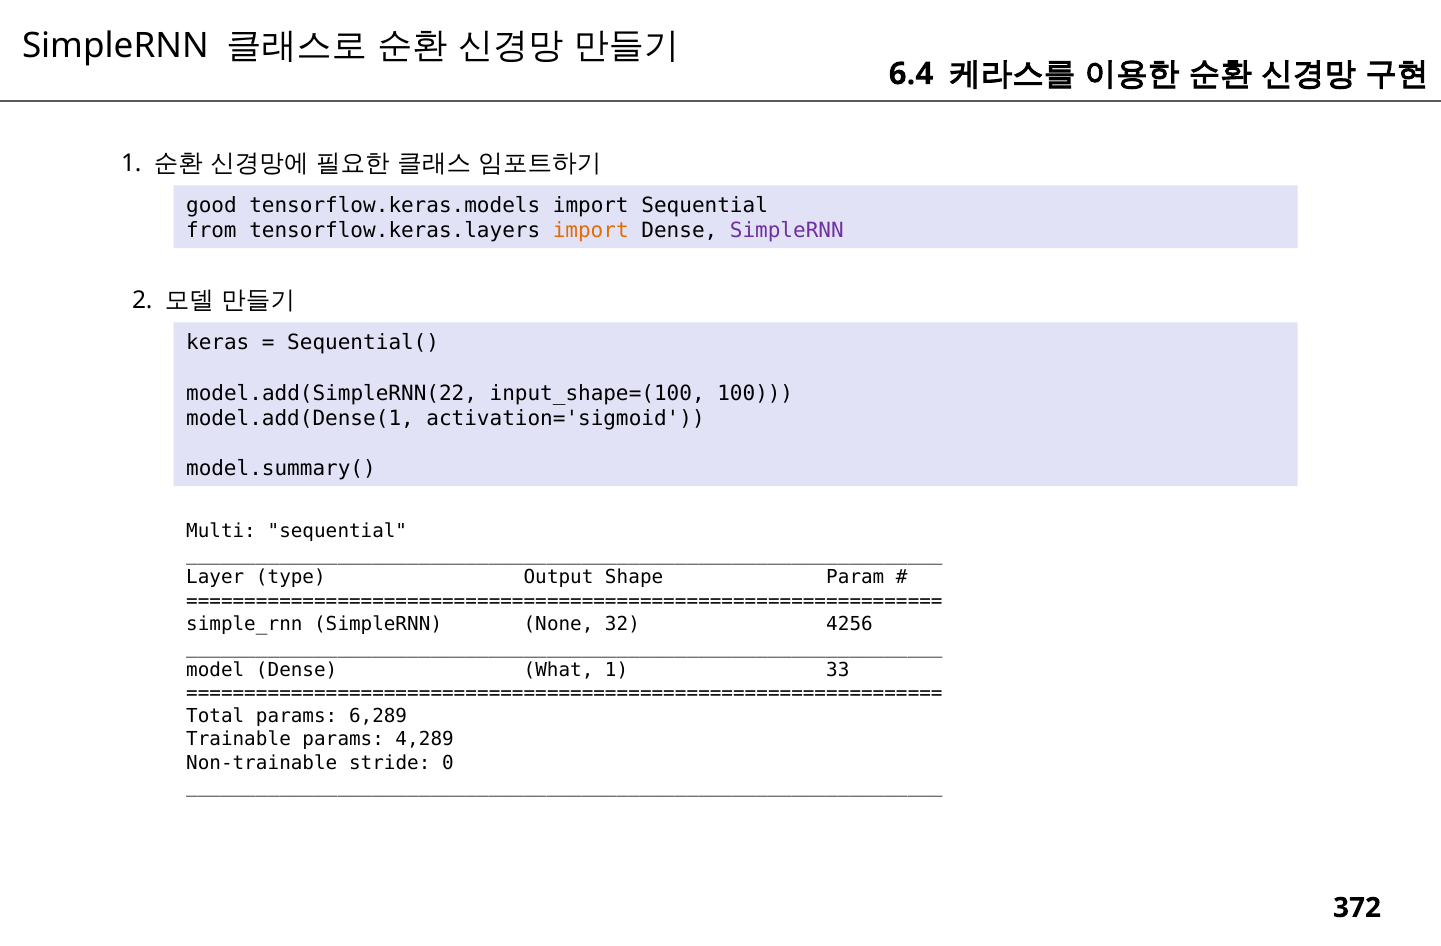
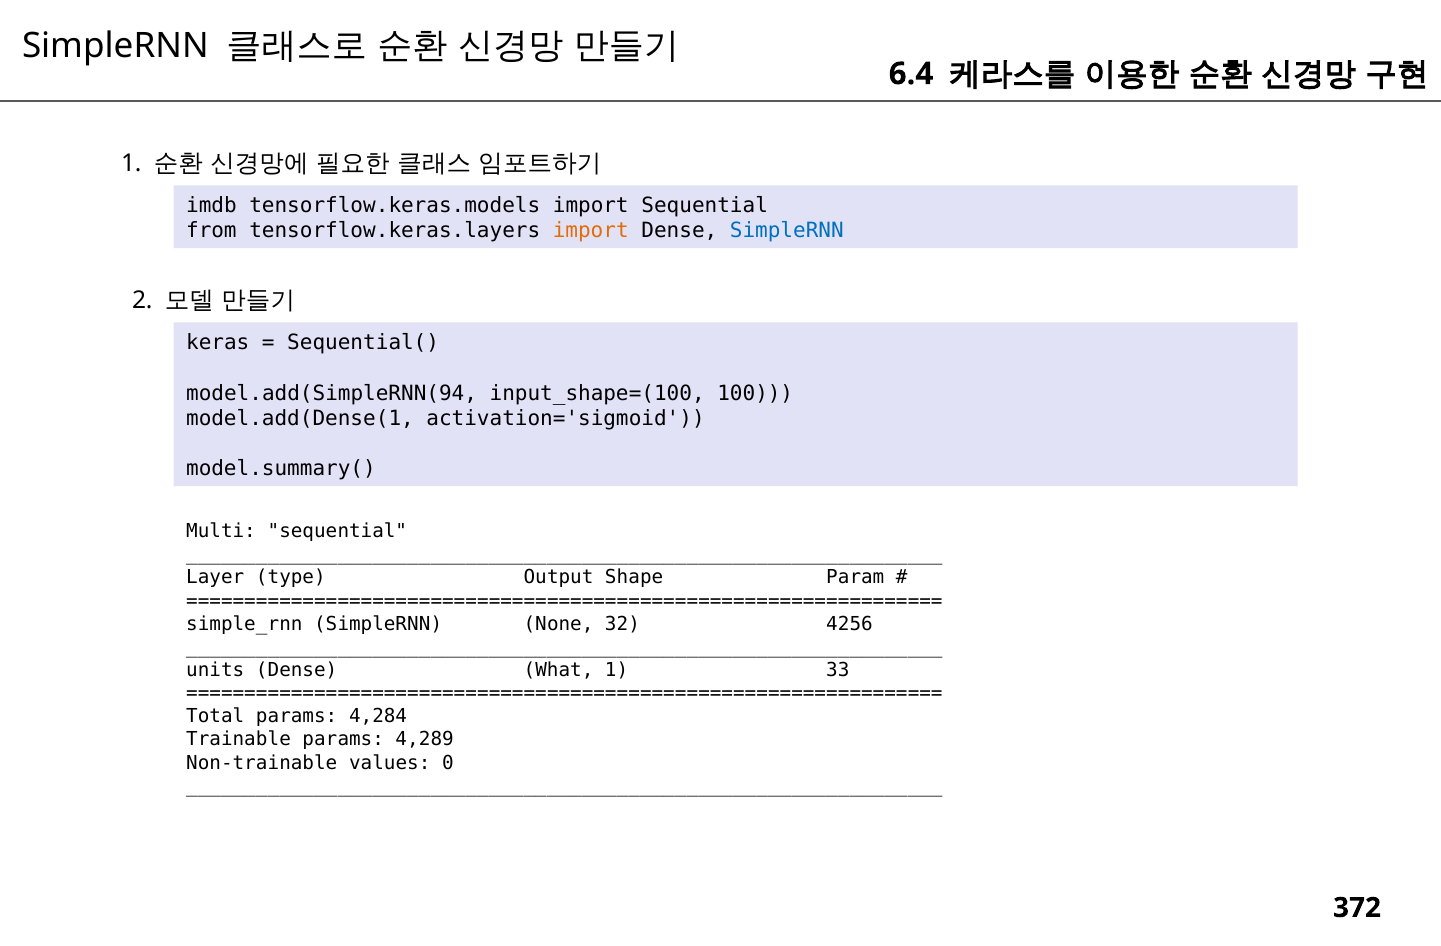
good: good -> imdb
SimpleRNN at (787, 231) colour: purple -> blue
model.add(SimpleRNN(22: model.add(SimpleRNN(22 -> model.add(SimpleRNN(94
model: model -> units
6,289: 6,289 -> 4,284
stride: stride -> values
